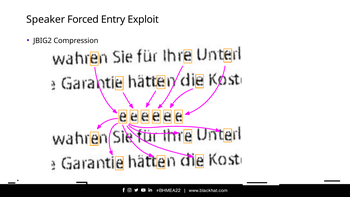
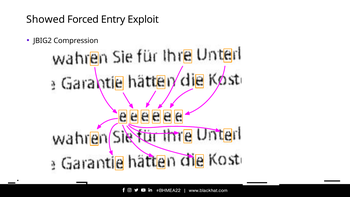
Speaker: Speaker -> Showed
